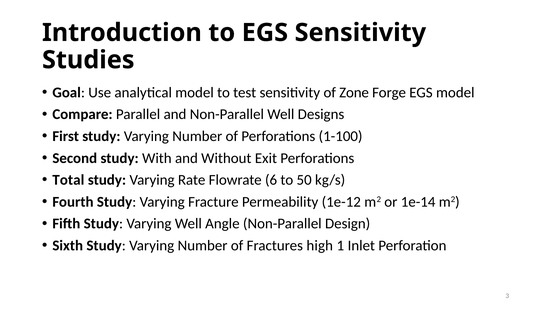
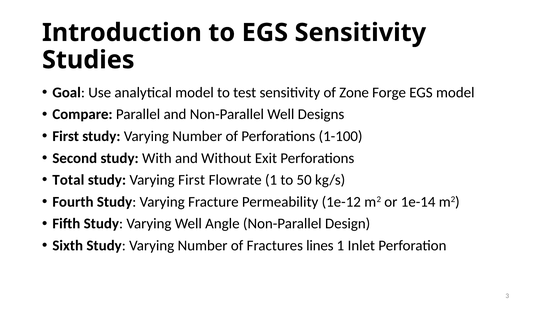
Varying Rate: Rate -> First
Flowrate 6: 6 -> 1
high: high -> lines
